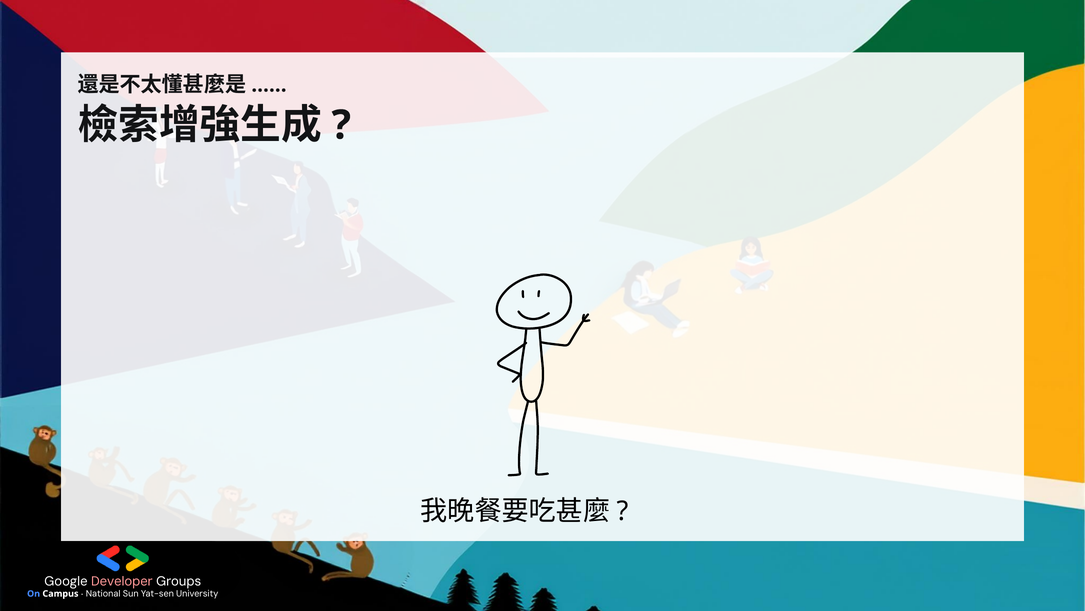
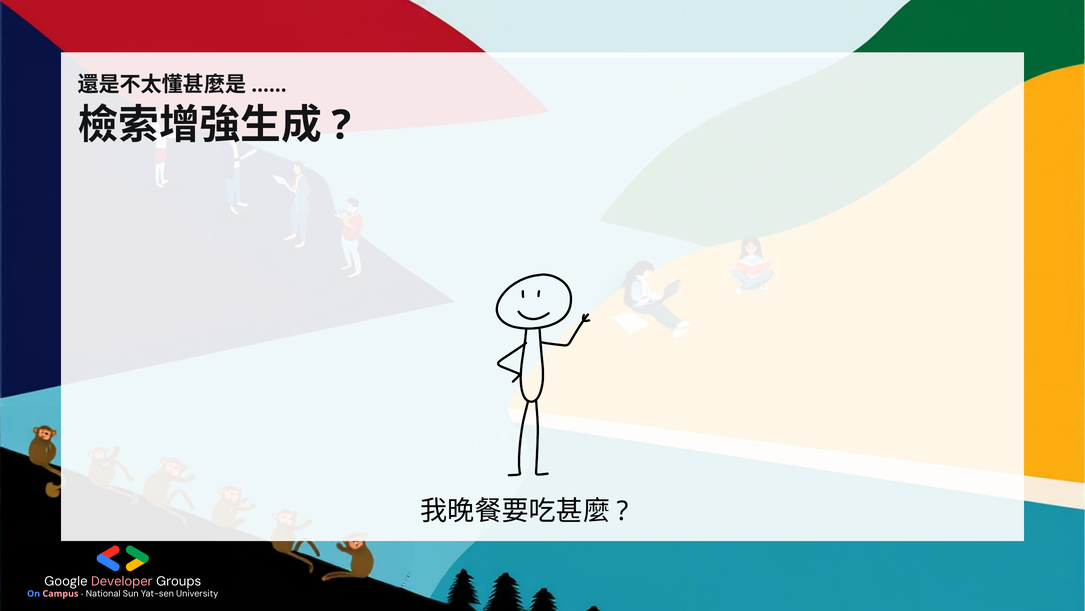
Campus colour: white -> pink
